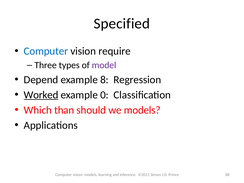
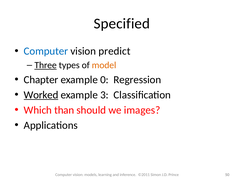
require: require -> predict
Three underline: none -> present
model colour: purple -> orange
Depend: Depend -> Chapter
8: 8 -> 0
0: 0 -> 3
we models: models -> images
